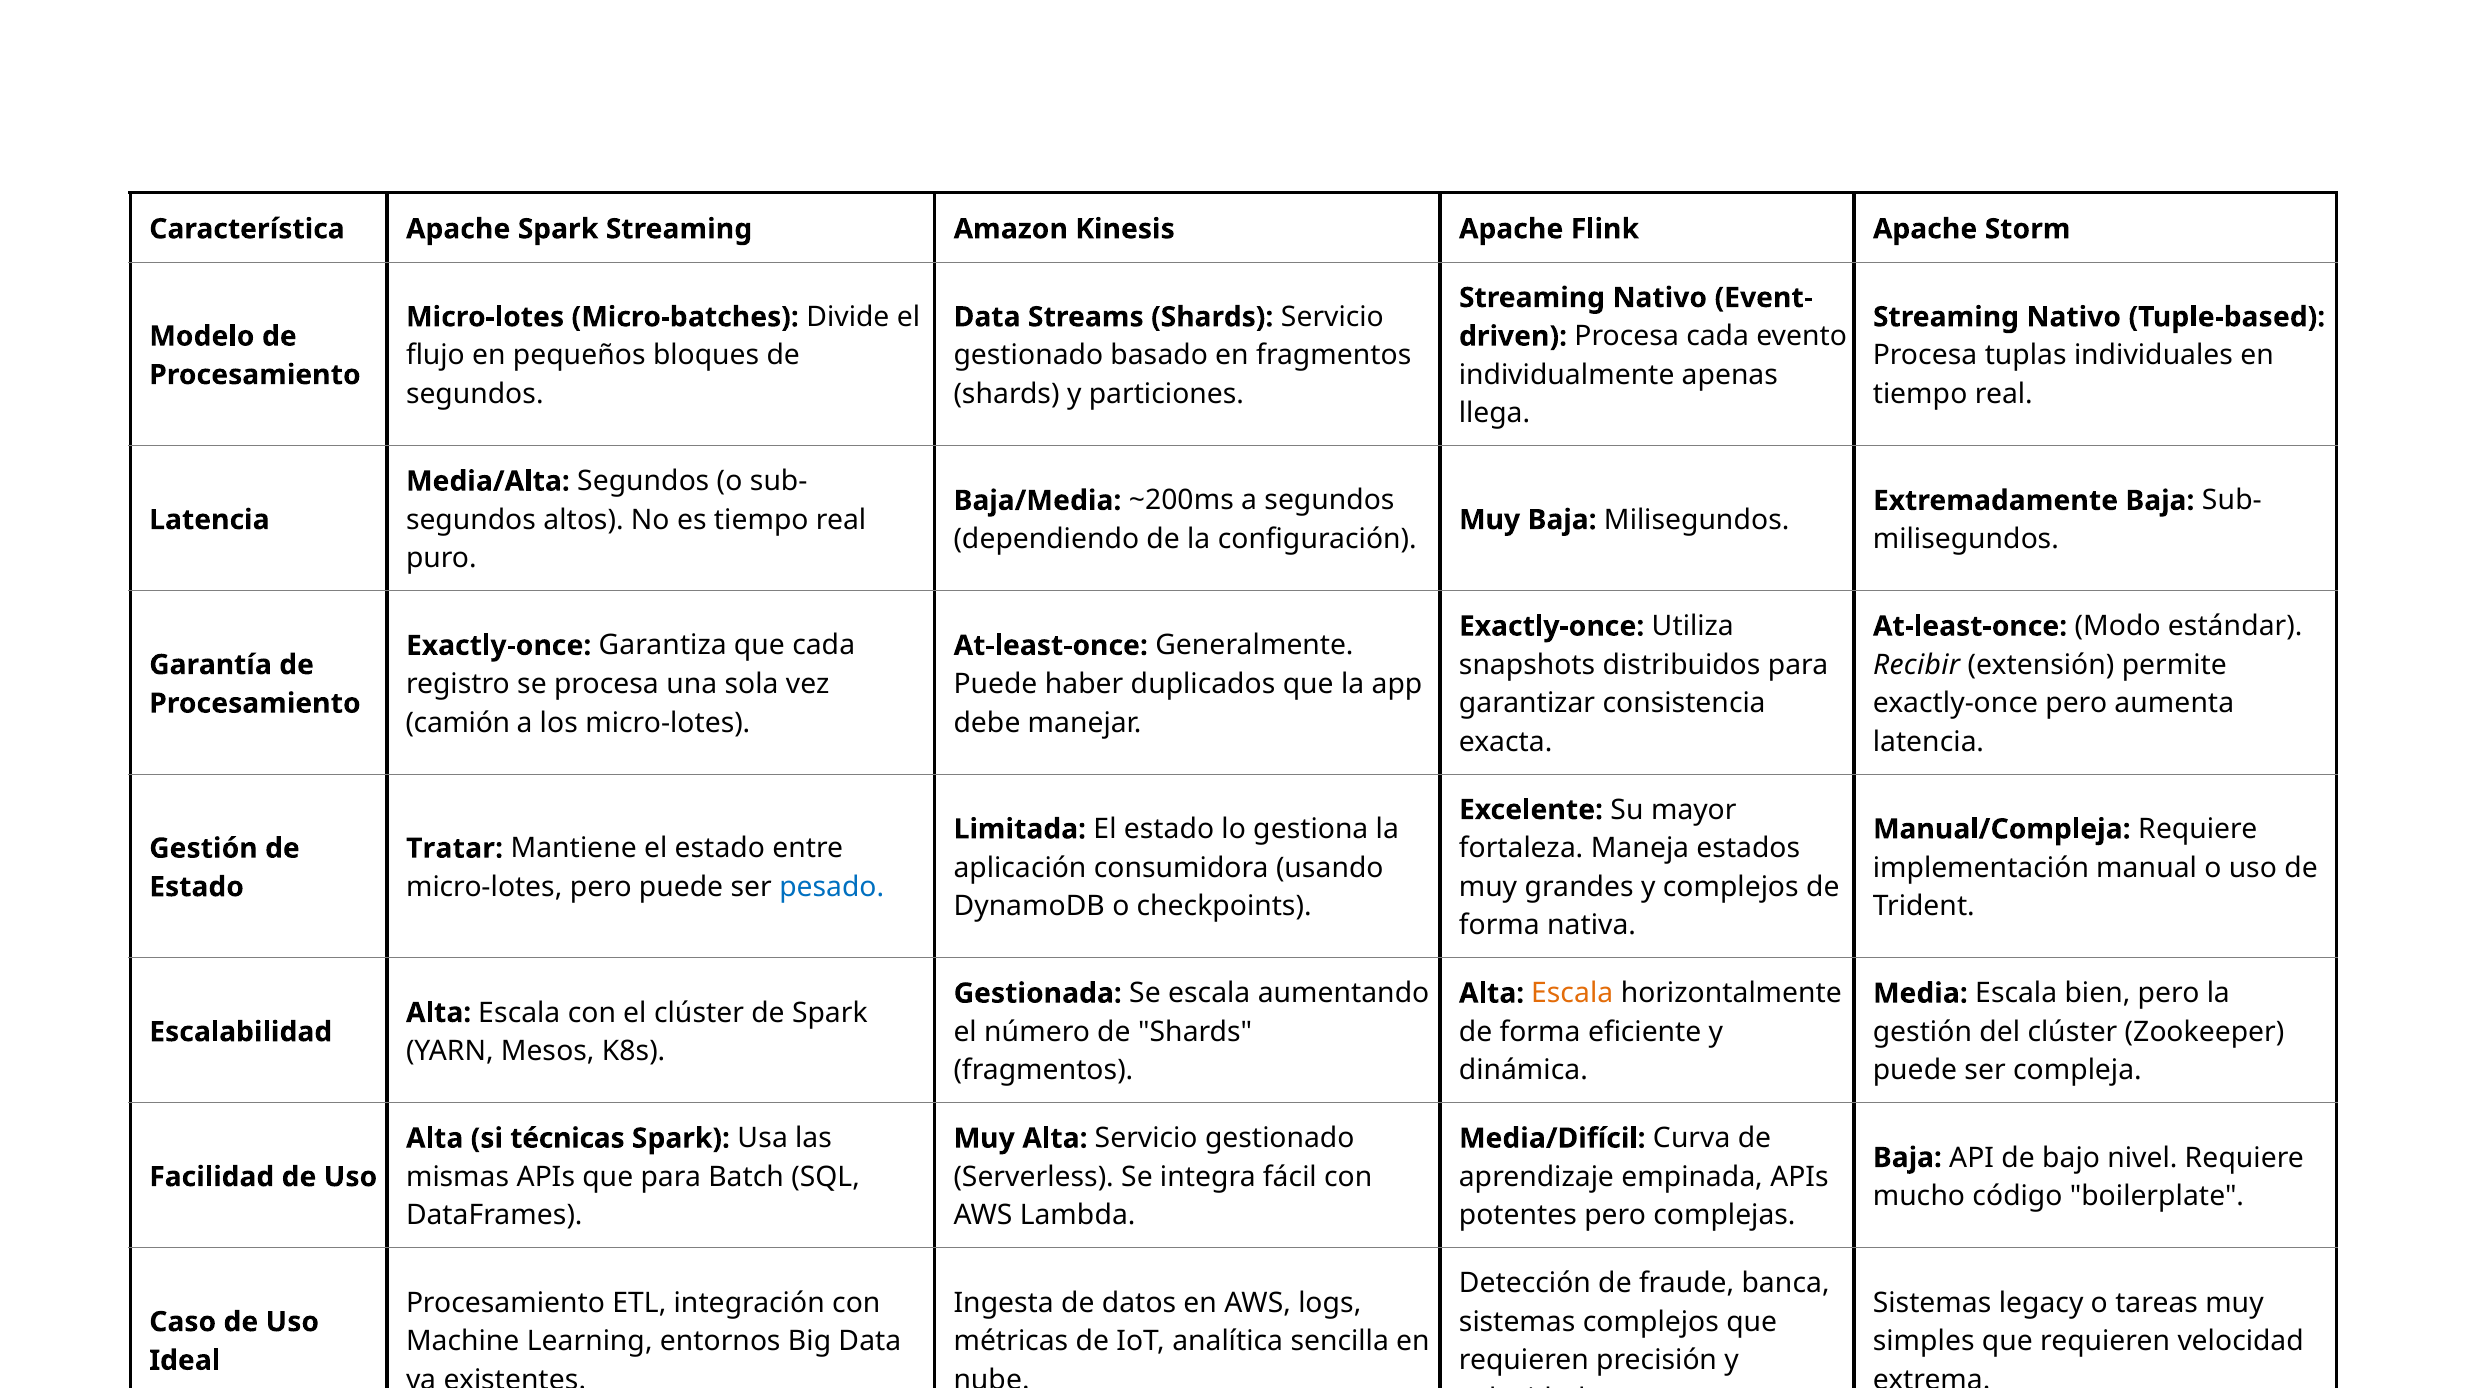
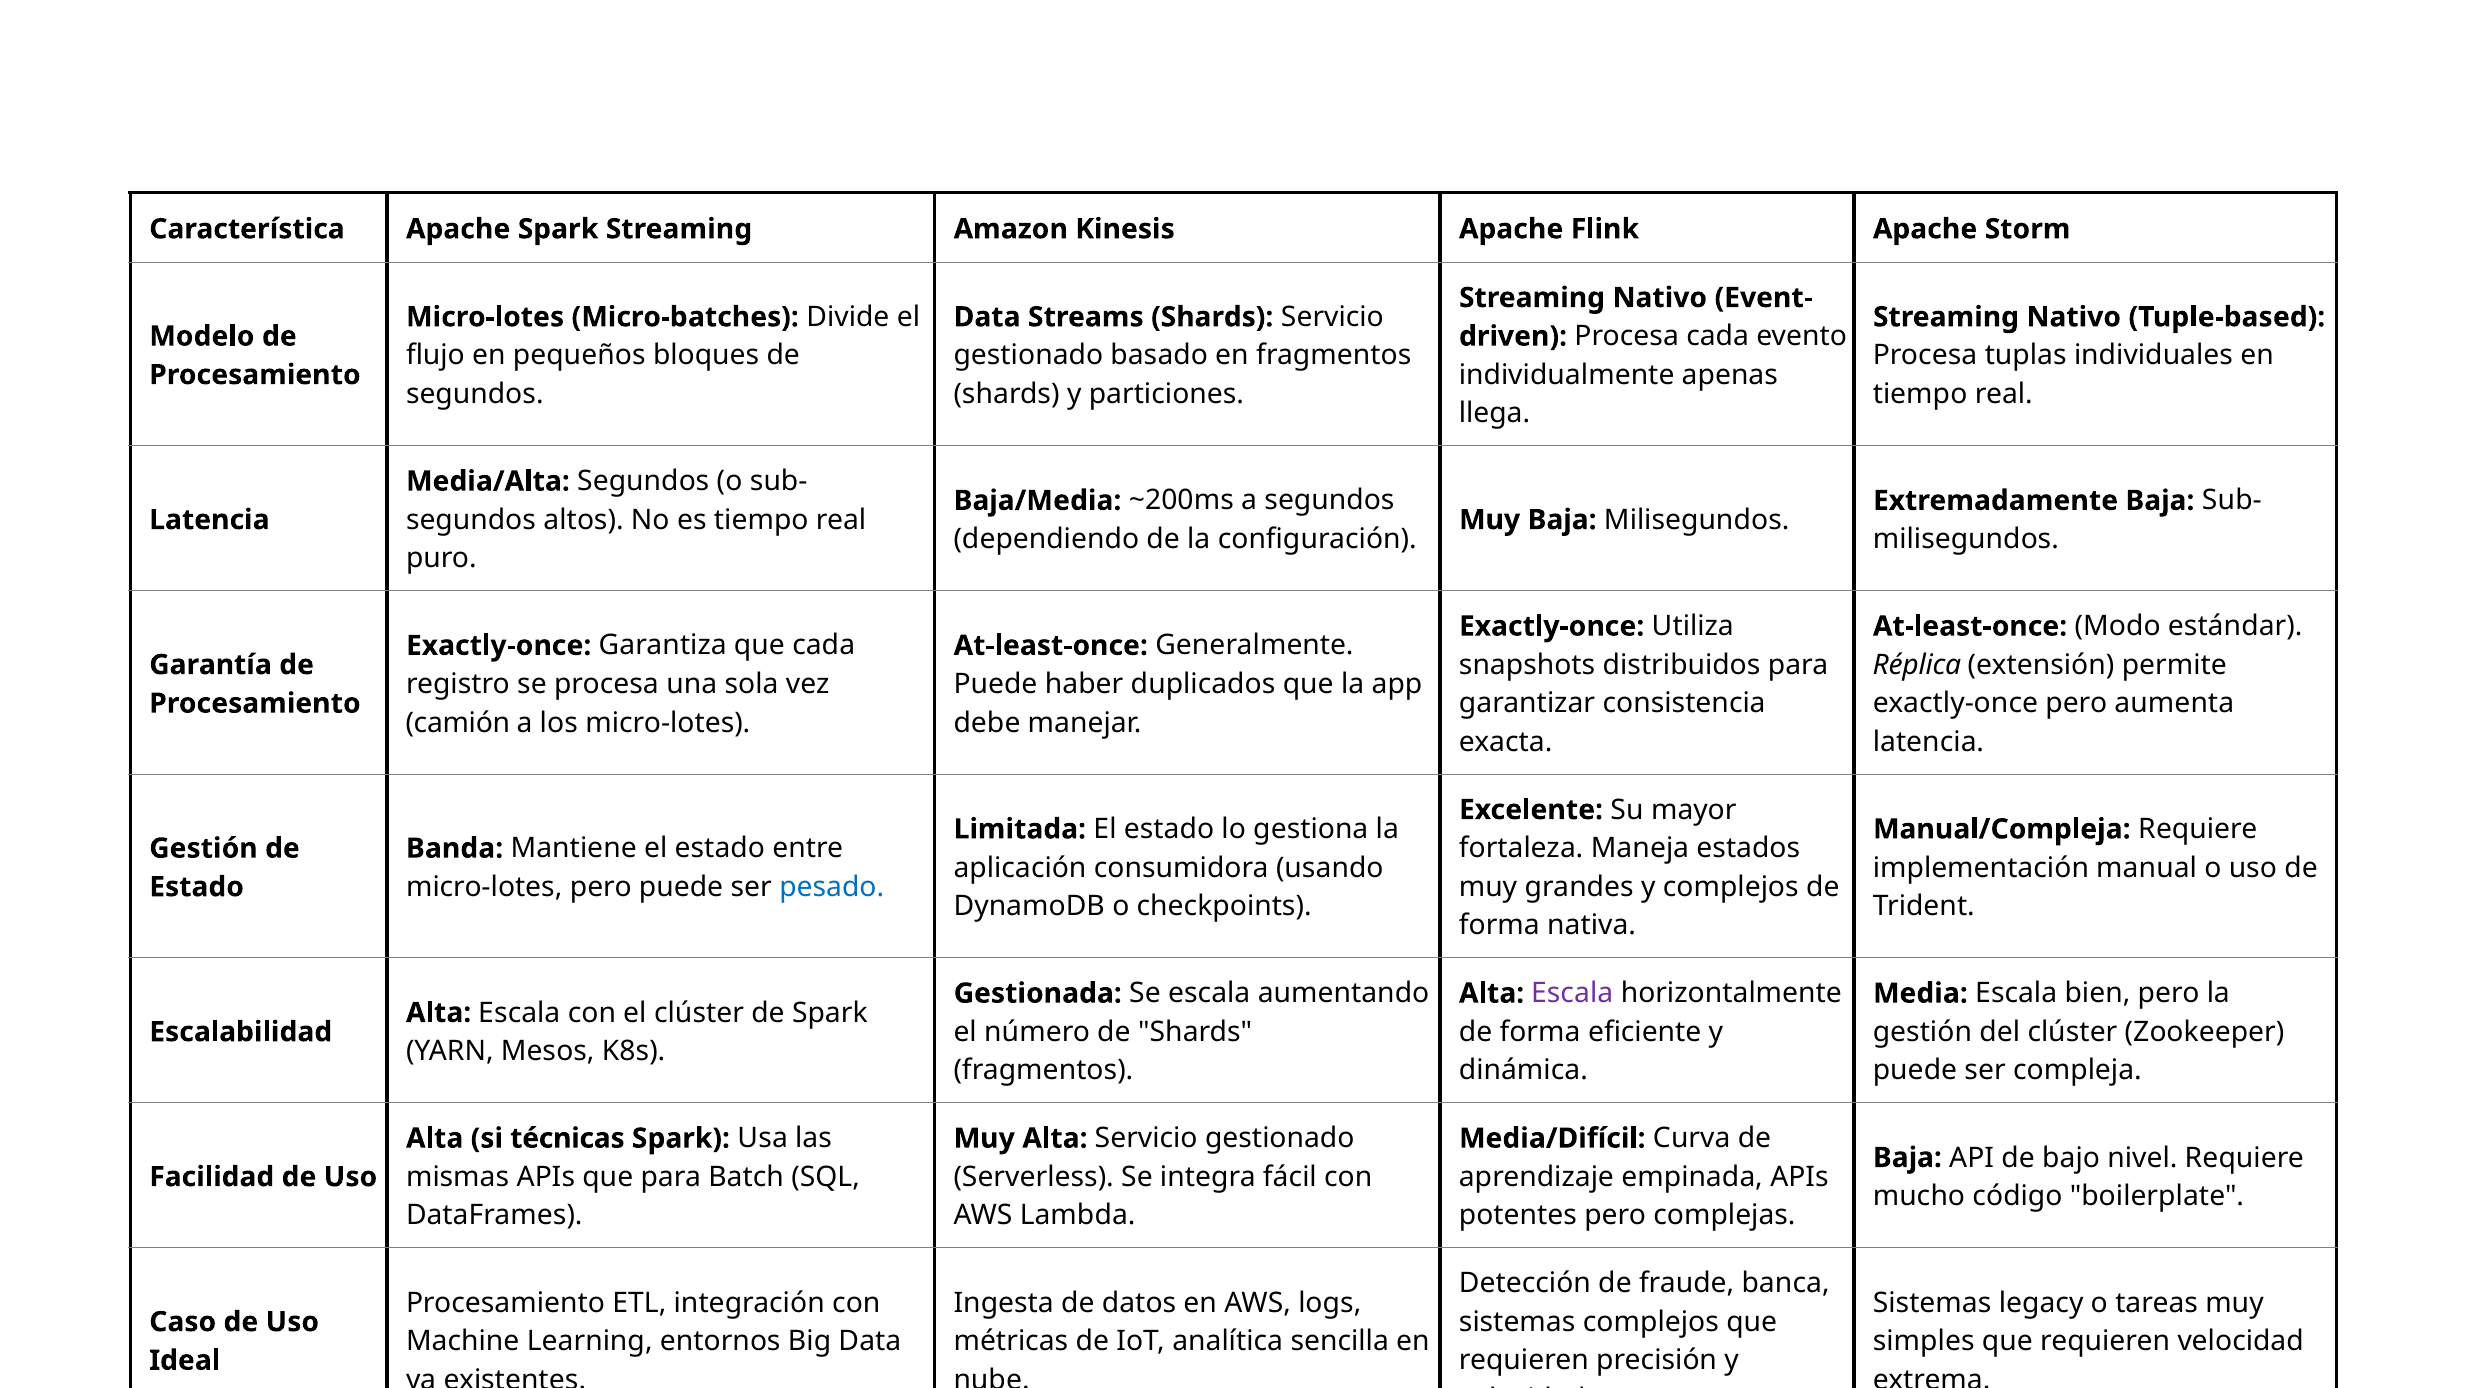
Recibir: Recibir -> Réplica
Tratar: Tratar -> Banda
Escala at (1572, 993) colour: orange -> purple
